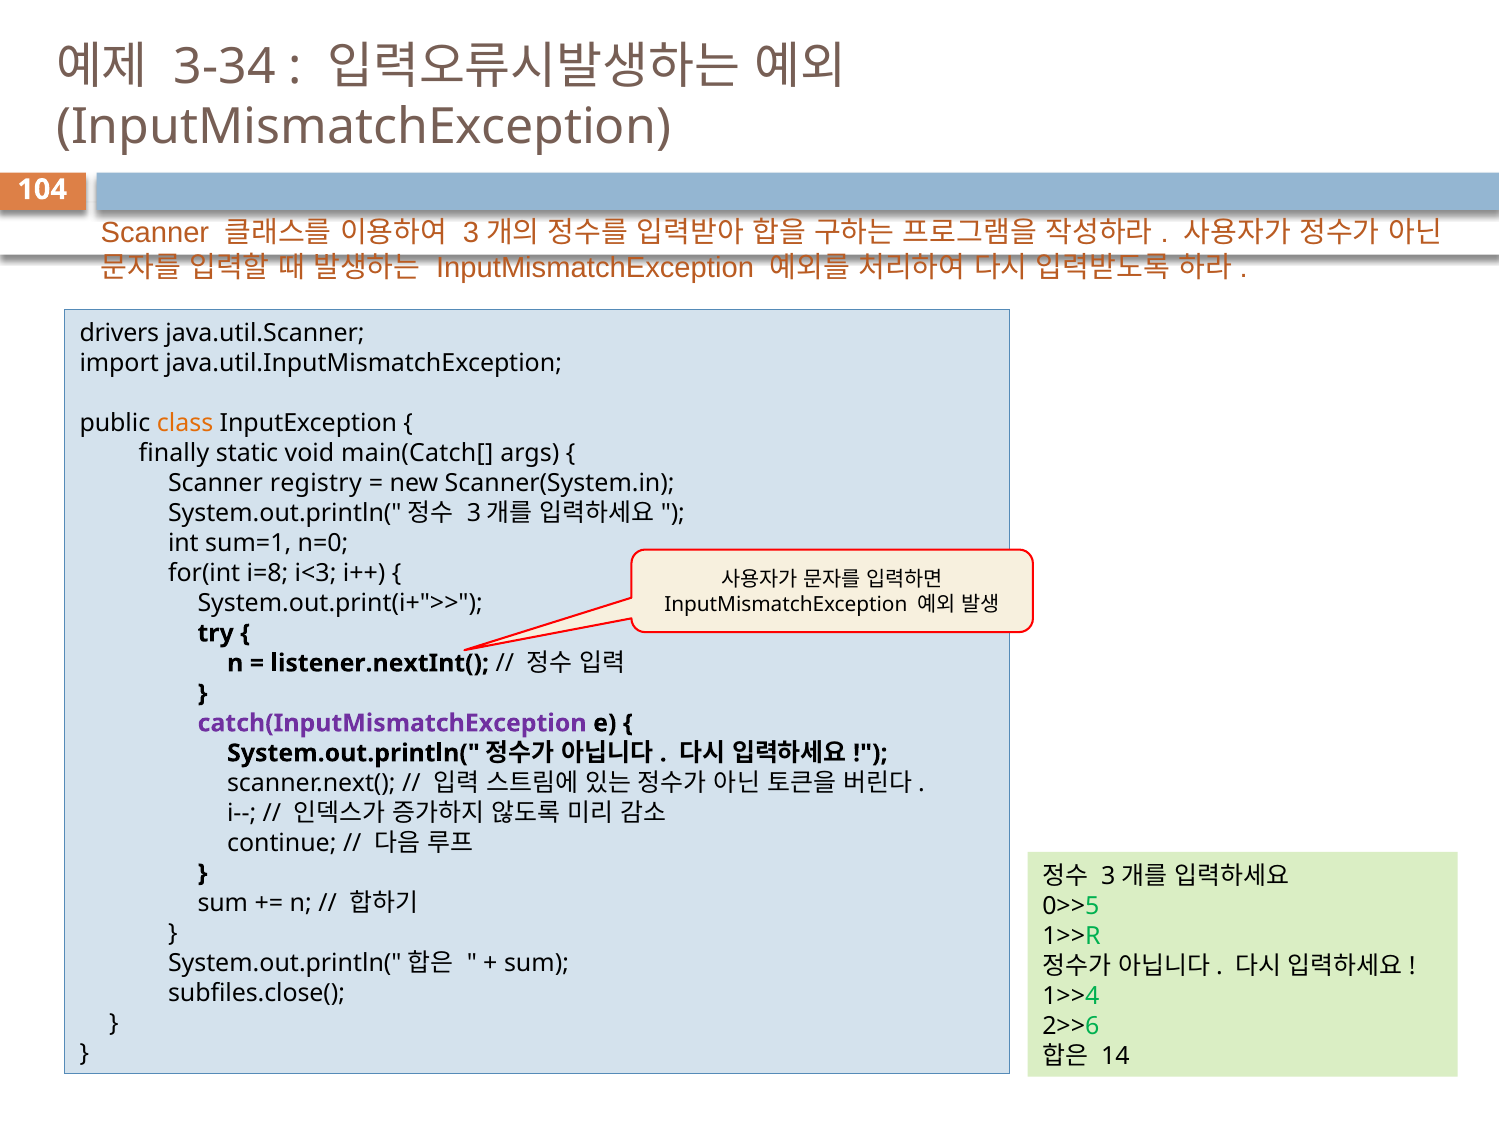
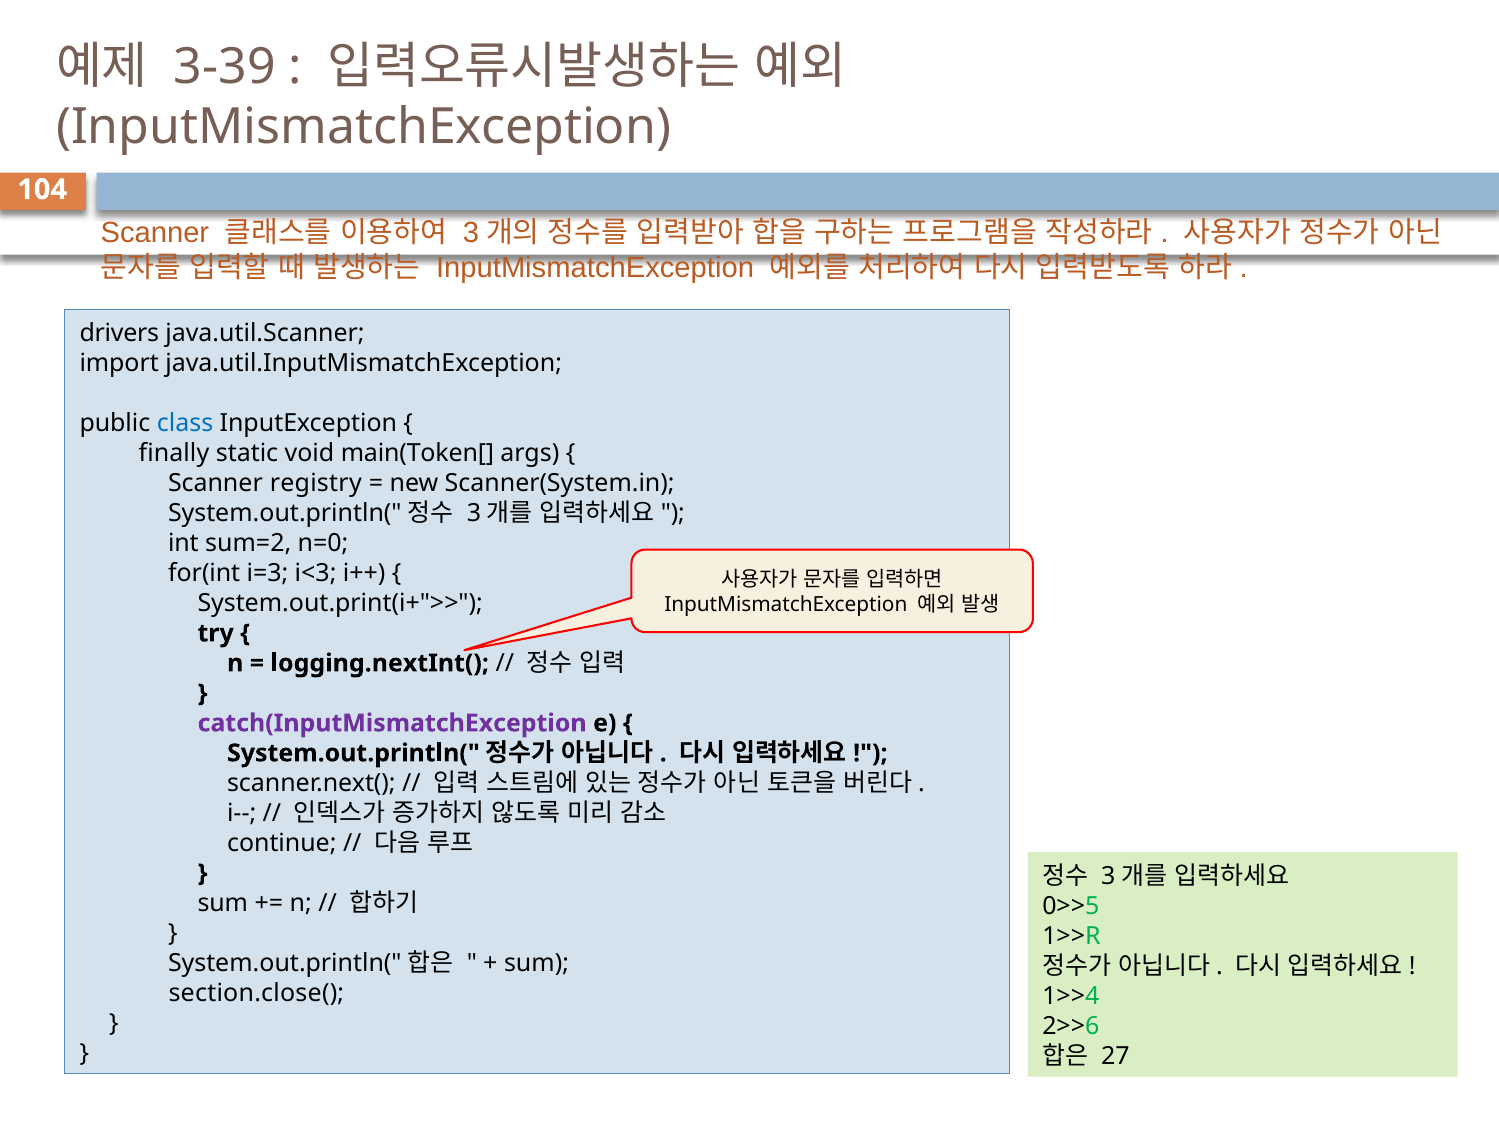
3-34: 3-34 -> 3-39
class colour: orange -> blue
main(Catch[: main(Catch[ -> main(Token[
sum=1: sum=1 -> sum=2
i=8: i=8 -> i=3
listener.nextInt(: listener.nextInt( -> logging.nextInt(
subfiles.close(: subfiles.close( -> section.close(
14: 14 -> 27
